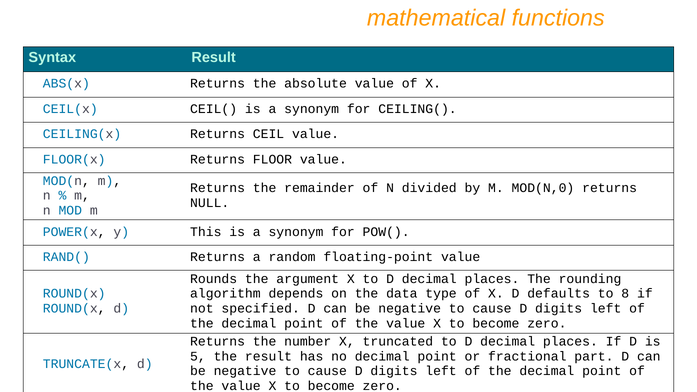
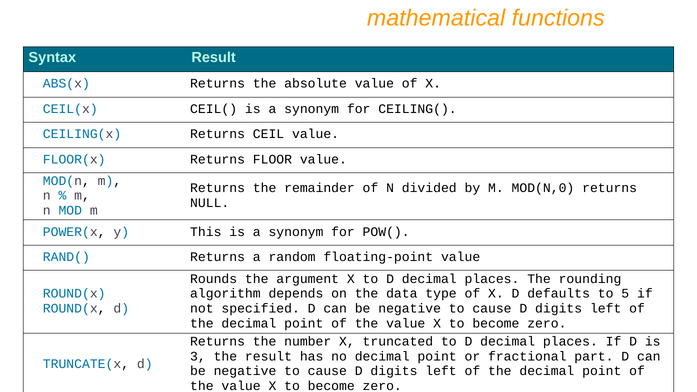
8: 8 -> 5
5: 5 -> 3
